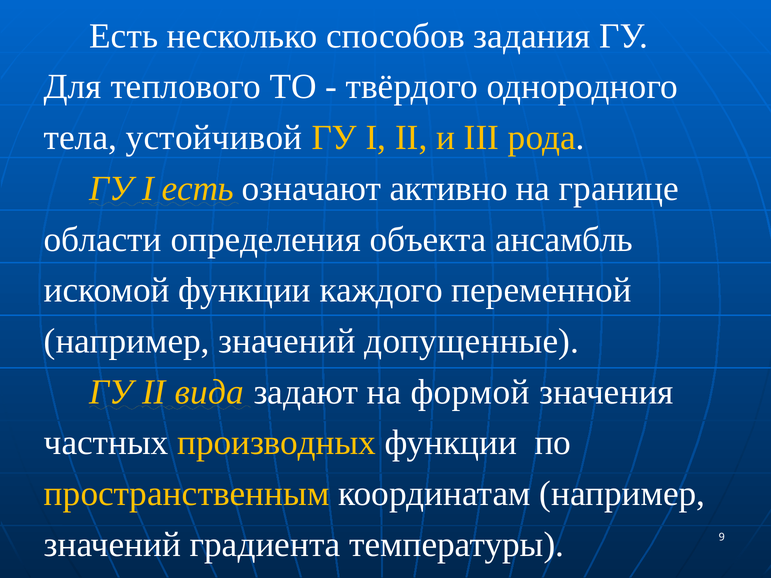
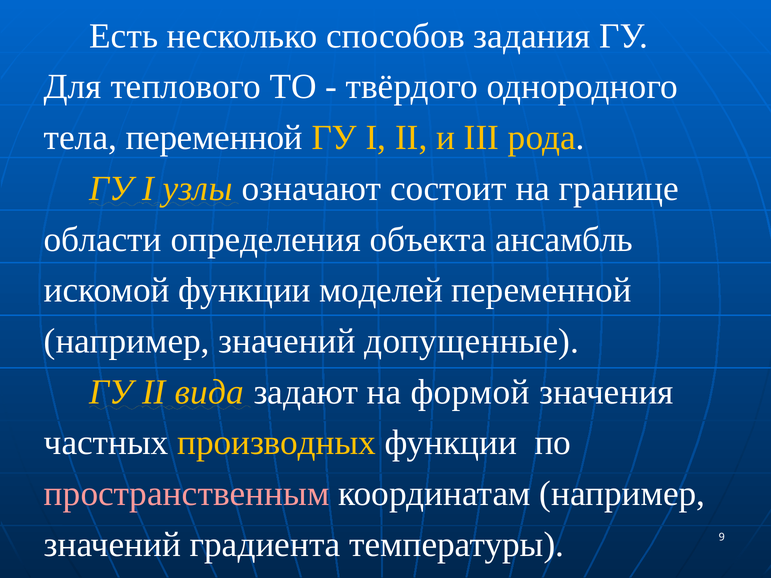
тела устойчивой: устойчивой -> переменной
I есть: есть -> узлы
активно: активно -> состоит
каждого: каждого -> моделей
пространственным colour: yellow -> pink
